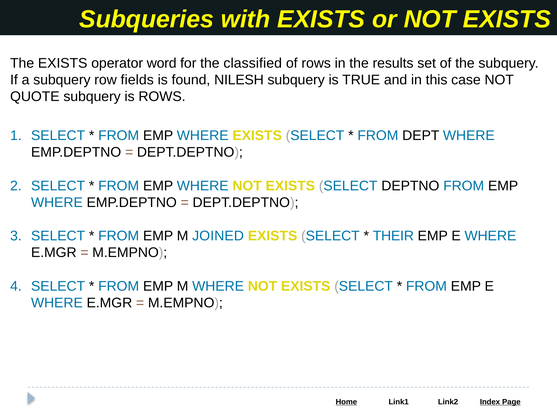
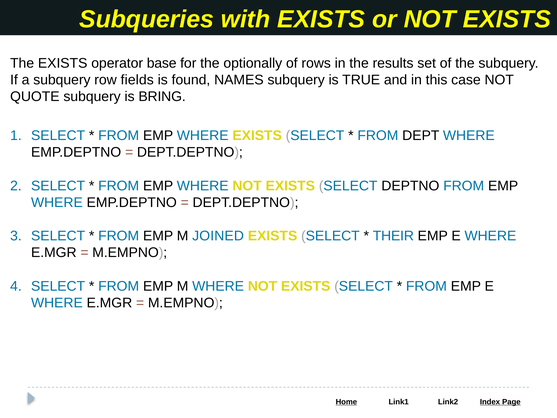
word: word -> base
classified: classified -> optionally
NILESH: NILESH -> NAMES
is ROWS: ROWS -> BRING
